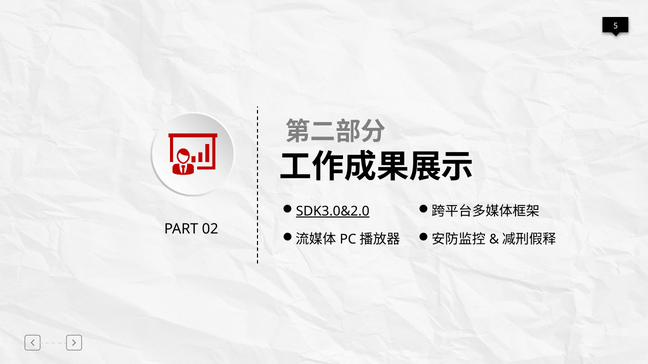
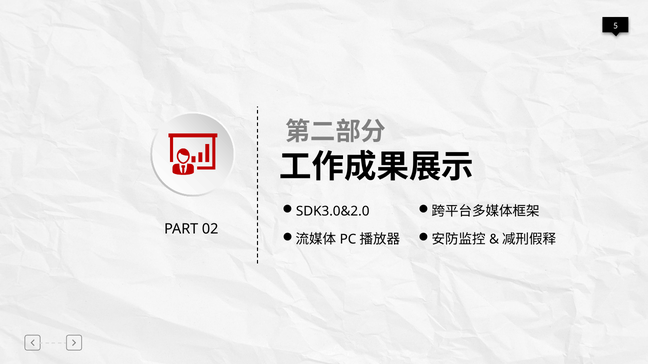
SDK3.0&2.0 underline: present -> none
